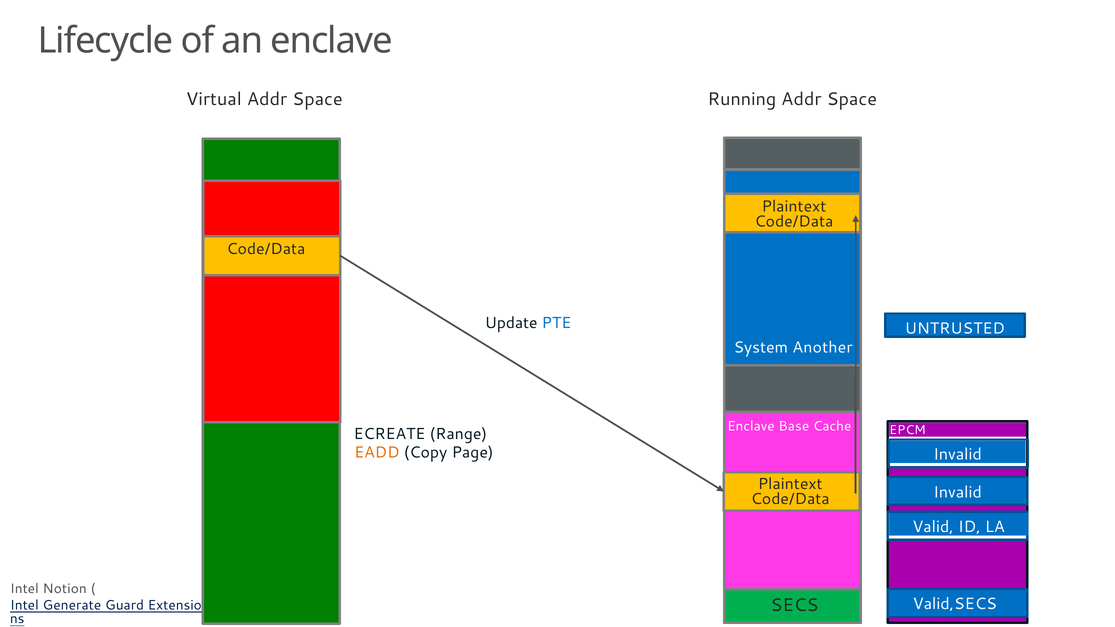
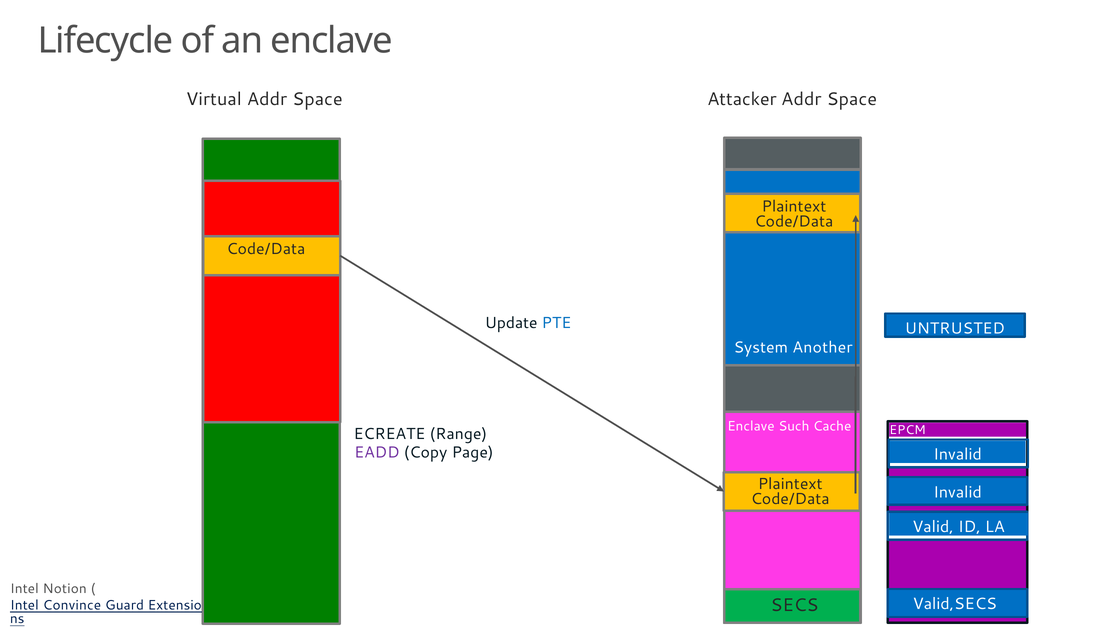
Running: Running -> Attacker
Base: Base -> Such
EADD colour: orange -> purple
Generate: Generate -> Convince
